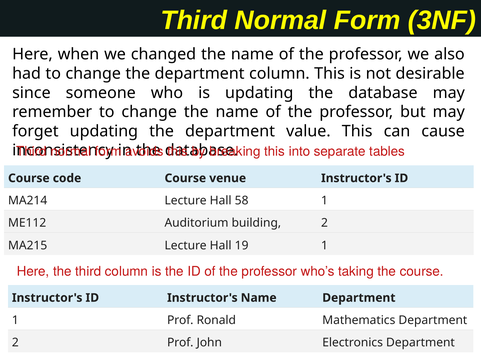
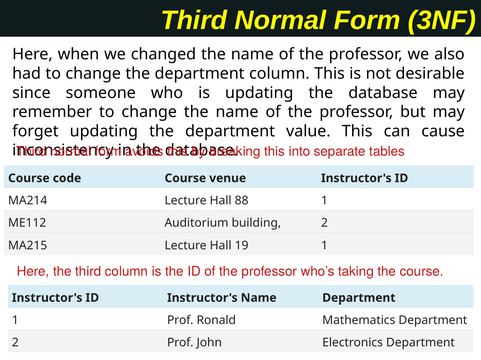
58: 58 -> 88
